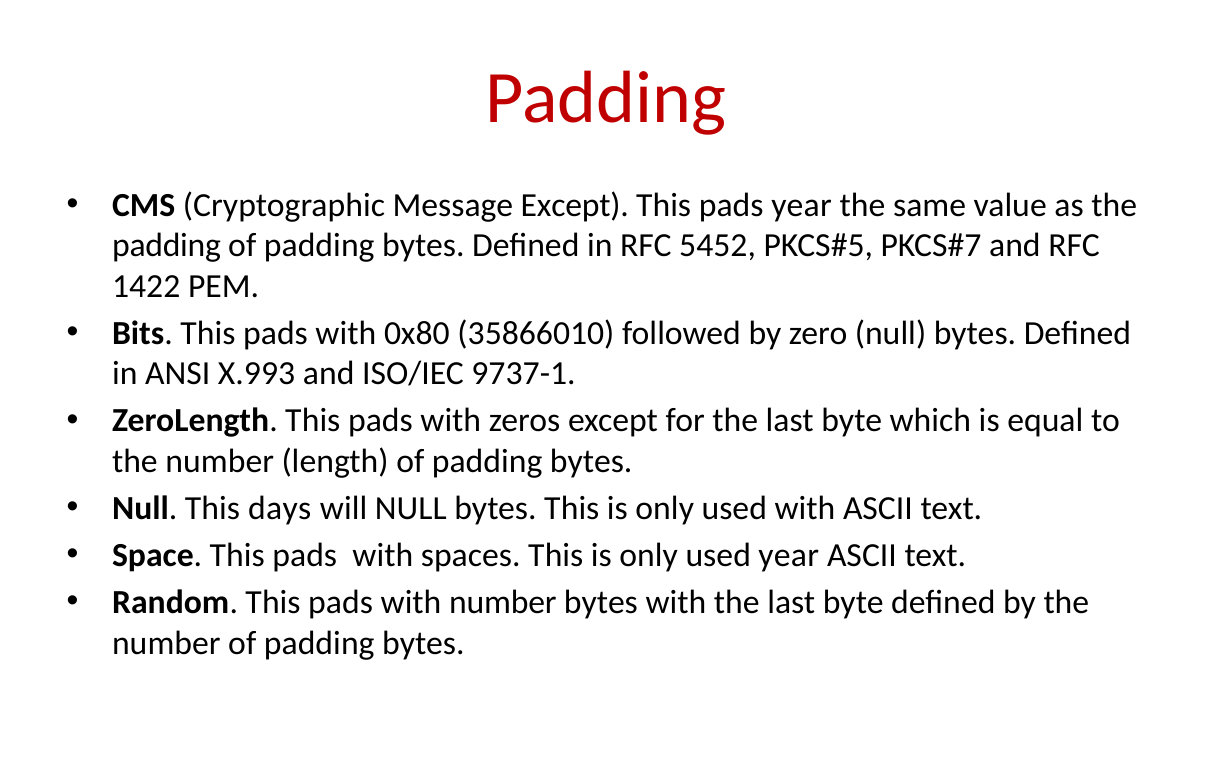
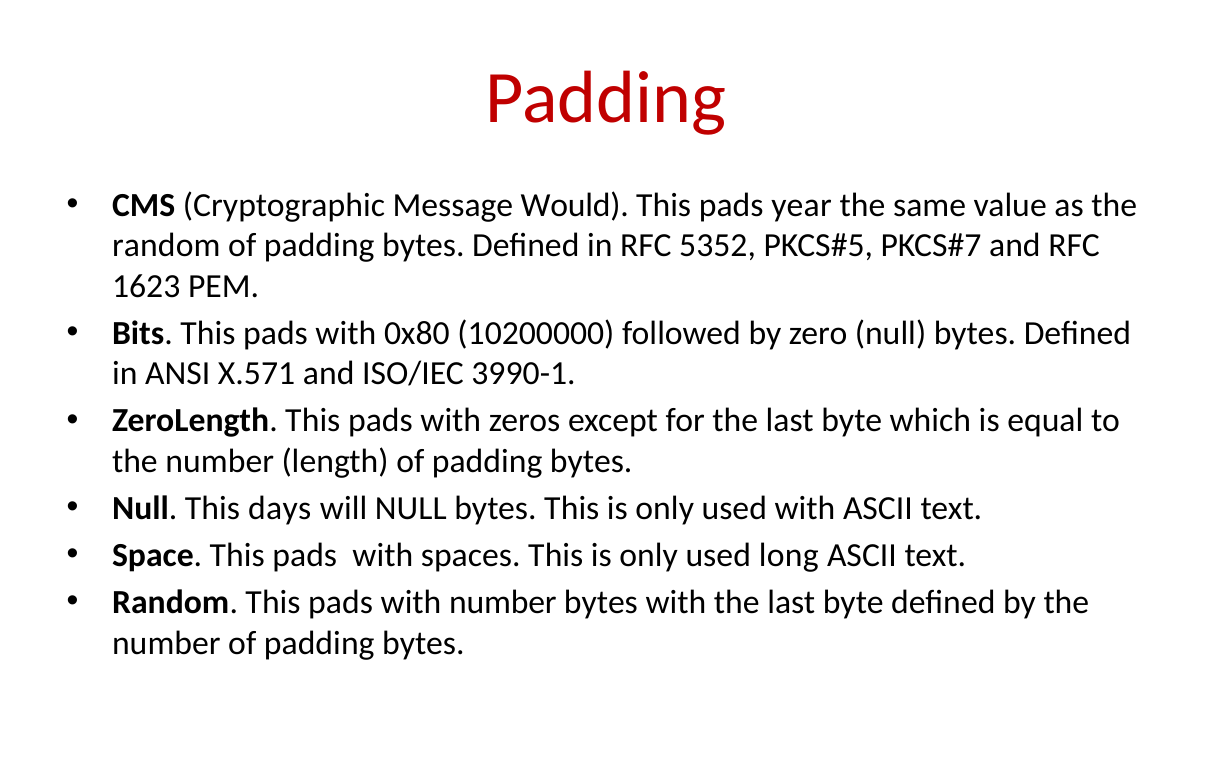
Message Except: Except -> Would
padding at (167, 246): padding -> random
5452: 5452 -> 5352
1422: 1422 -> 1623
35866010: 35866010 -> 10200000
X.993: X.993 -> X.571
9737-1: 9737-1 -> 3990-1
used year: year -> long
